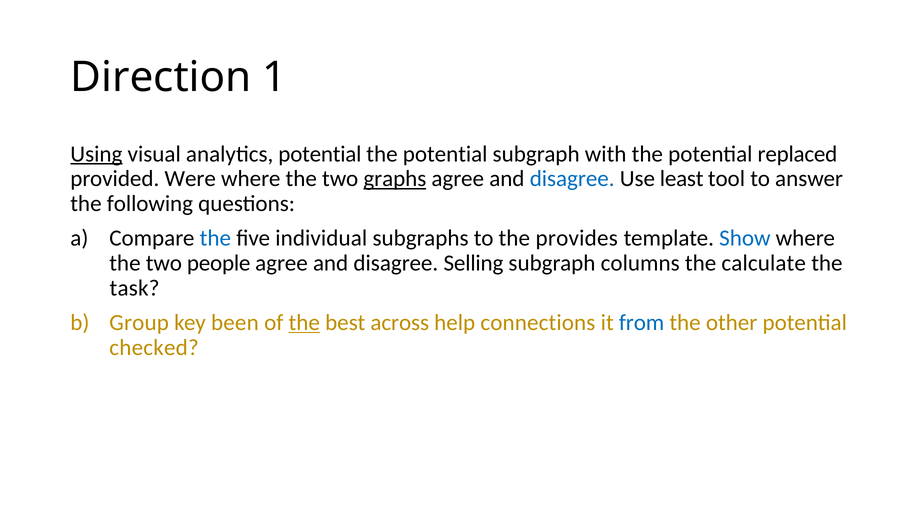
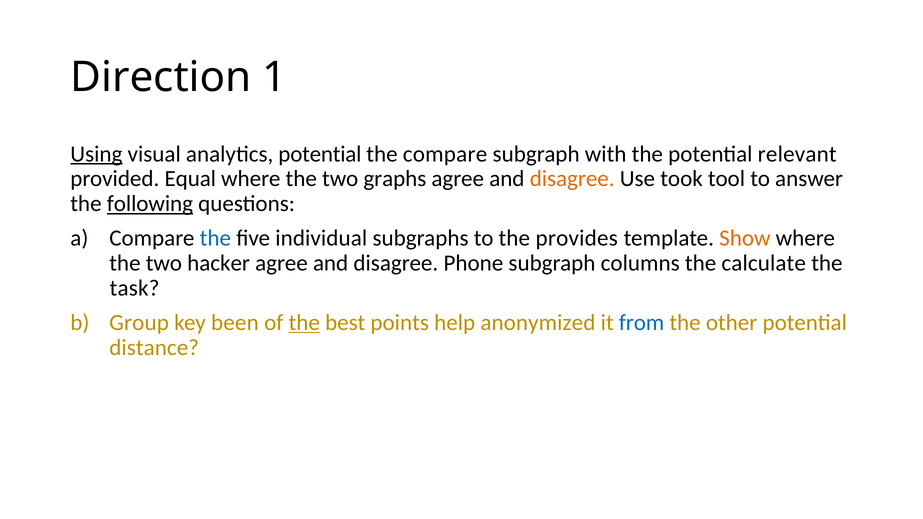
potential at (445, 154): potential -> compare
replaced: replaced -> relevant
Were: Were -> Equal
graphs underline: present -> none
disagree at (572, 179) colour: blue -> orange
least: least -> took
following underline: none -> present
Show colour: blue -> orange
people: people -> hacker
Selling: Selling -> Phone
across: across -> points
connections: connections -> anonymized
checked: checked -> distance
